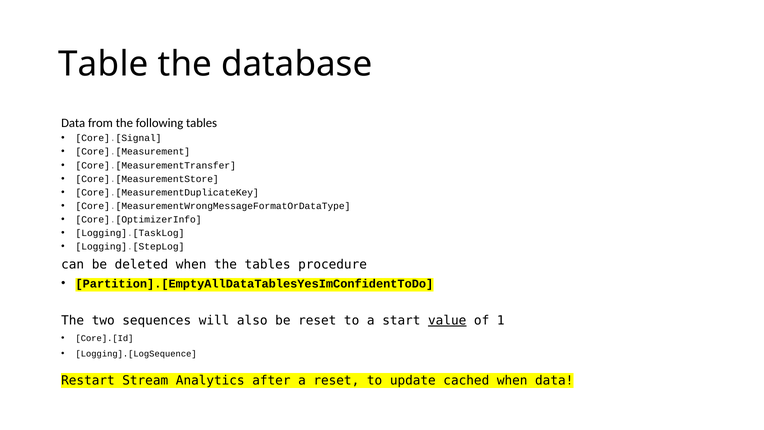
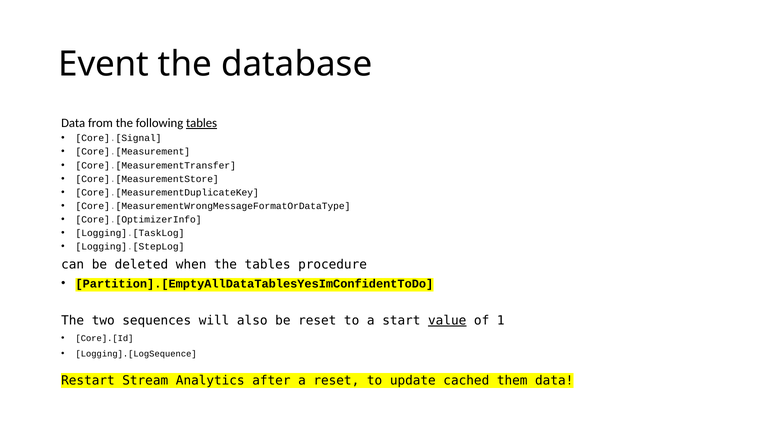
Table: Table -> Event
tables at (202, 123) underline: none -> present
cached when: when -> them
